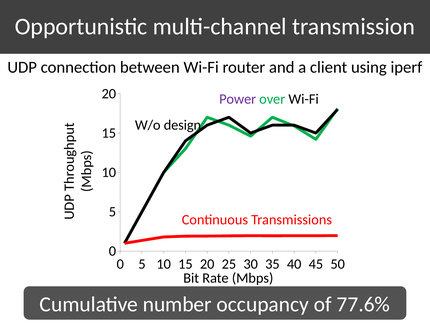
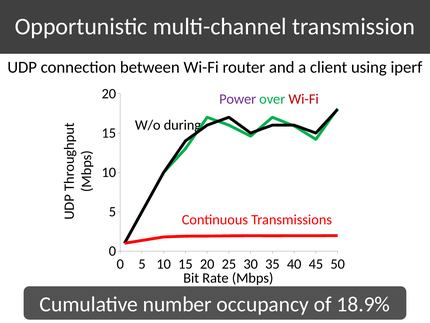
Wi-Fi at (304, 99) colour: black -> red
design: design -> during
77.6%: 77.6% -> 18.9%
